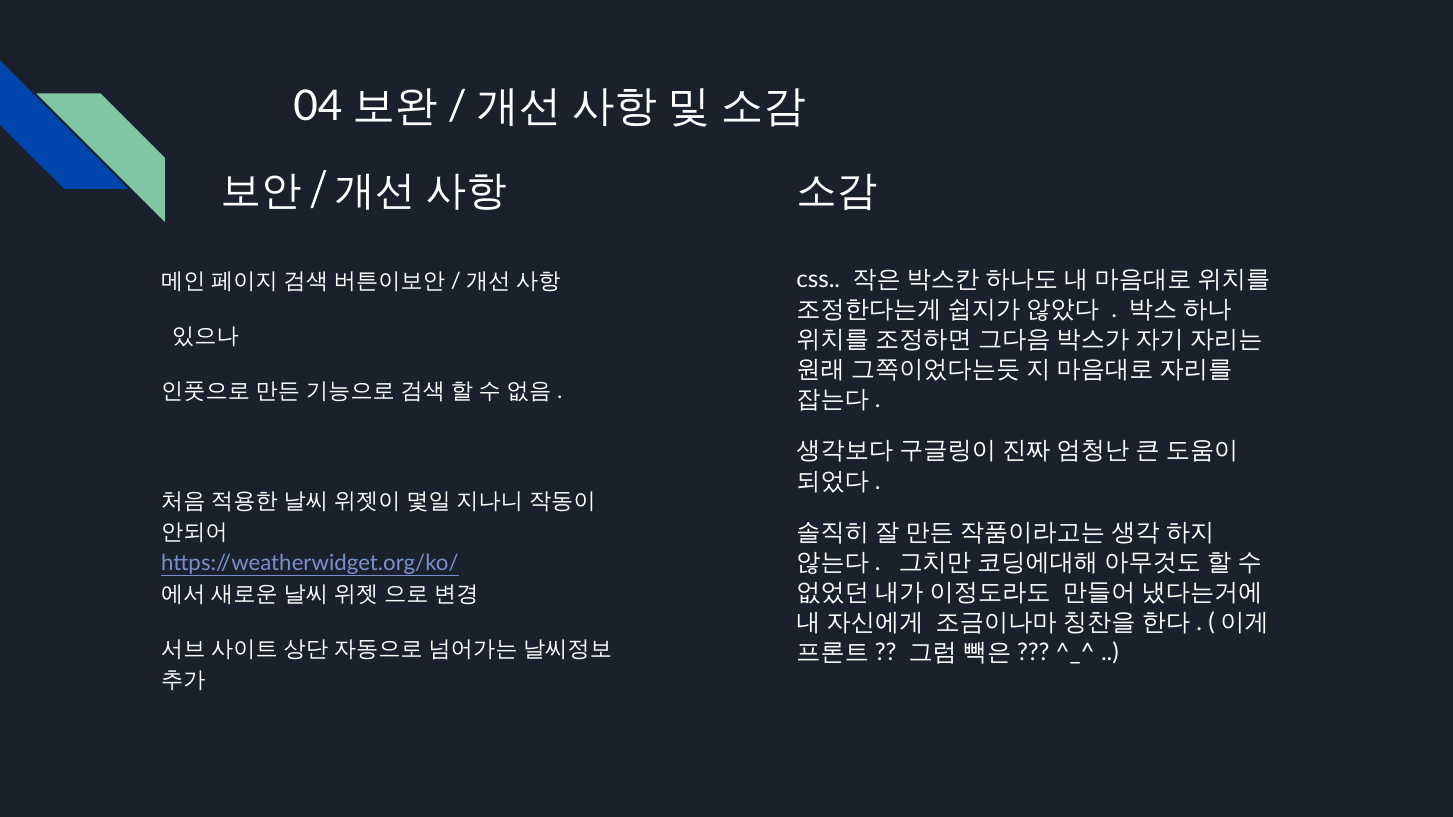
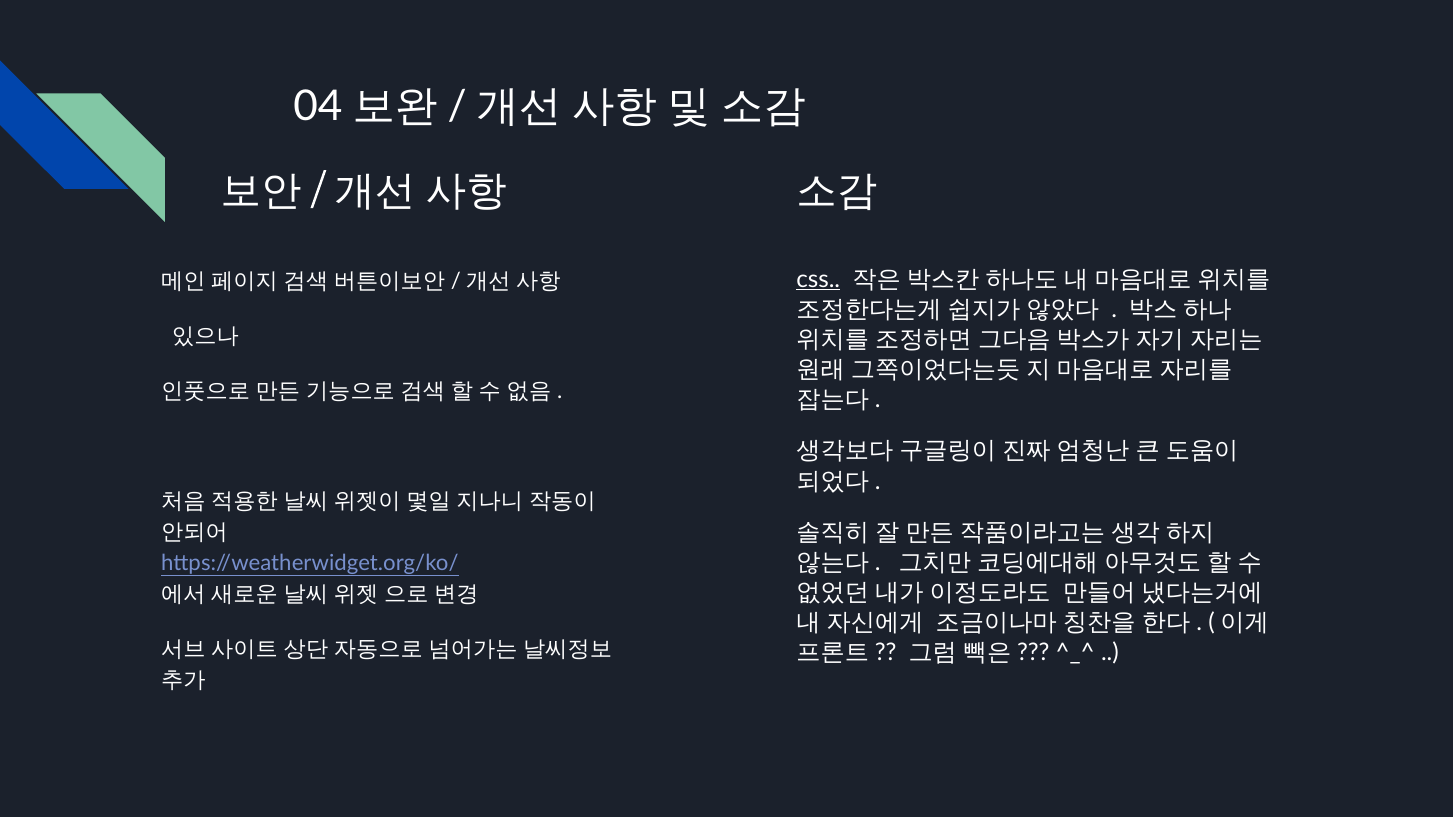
css underline: none -> present
